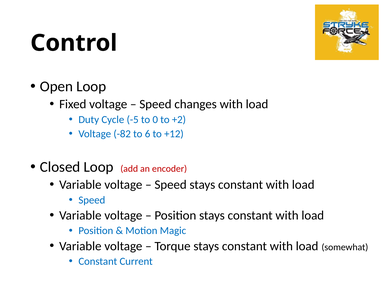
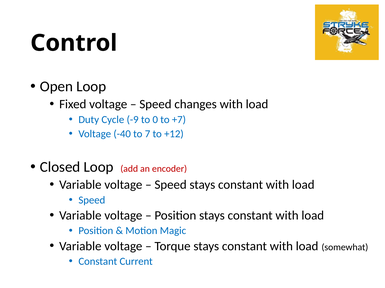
-5: -5 -> -9
+2: +2 -> +7
-82: -82 -> -40
6: 6 -> 7
